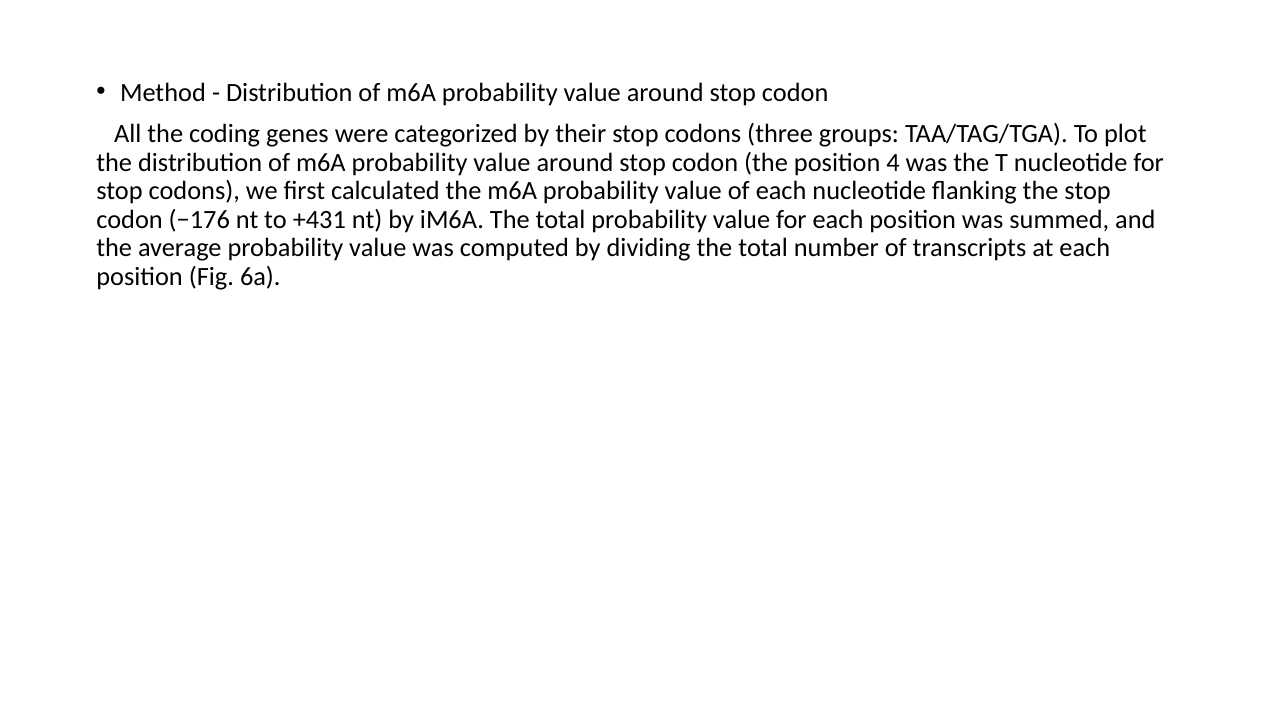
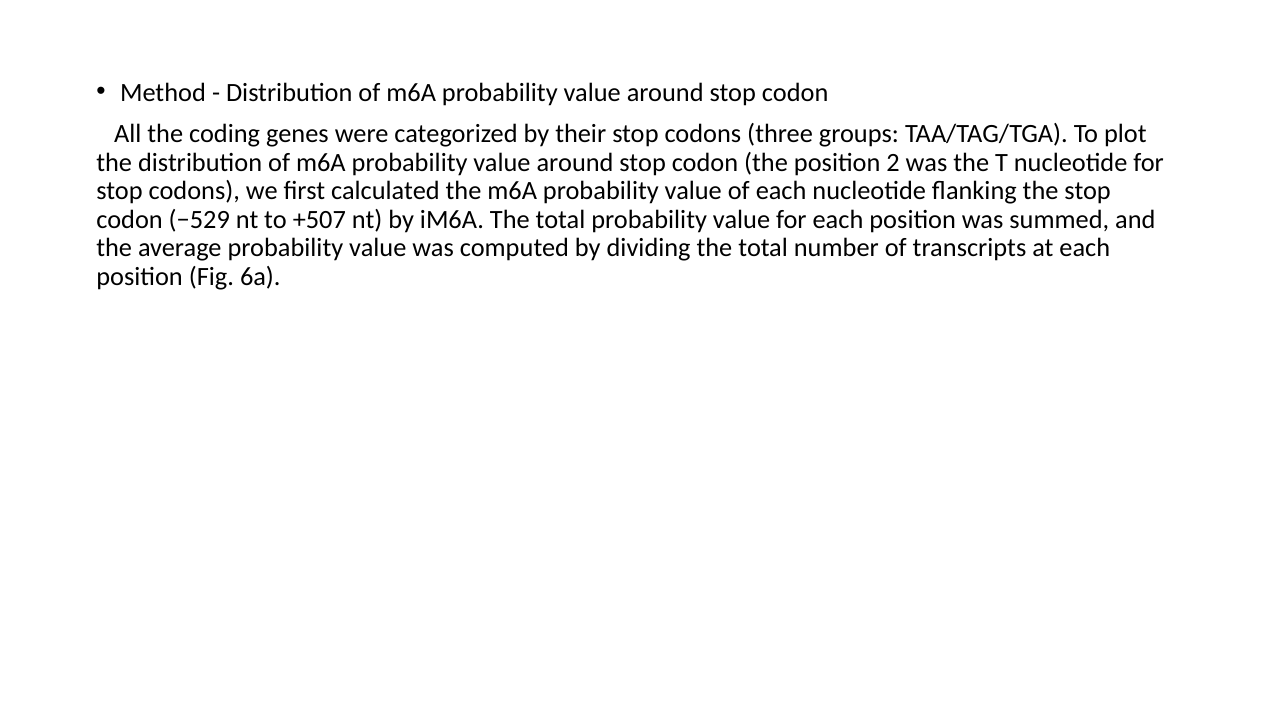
4: 4 -> 2
−176: −176 -> −529
+431: +431 -> +507
